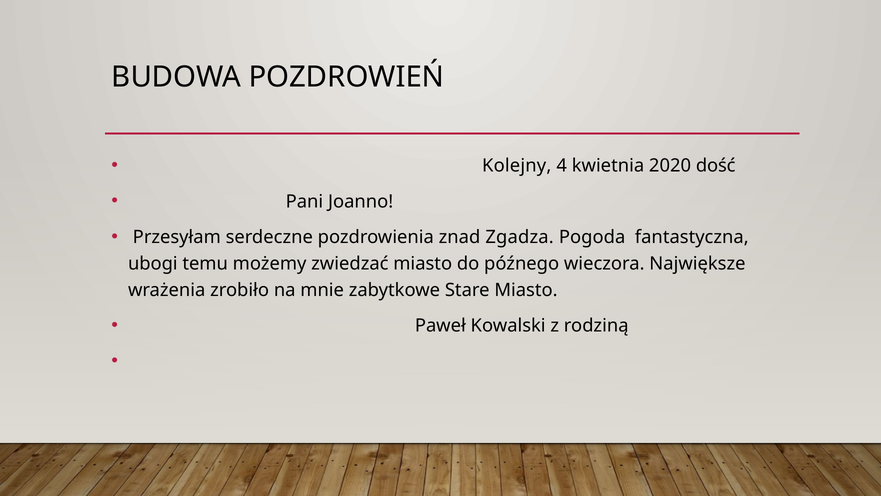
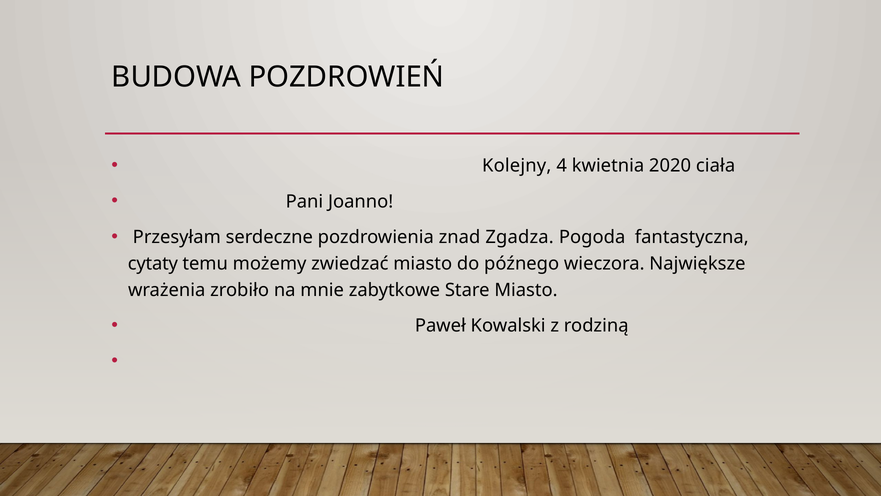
dość: dość -> ciała
ubogi: ubogi -> cytaty
